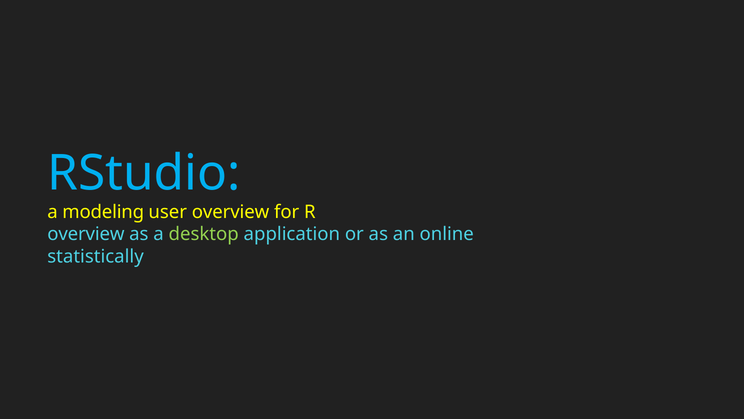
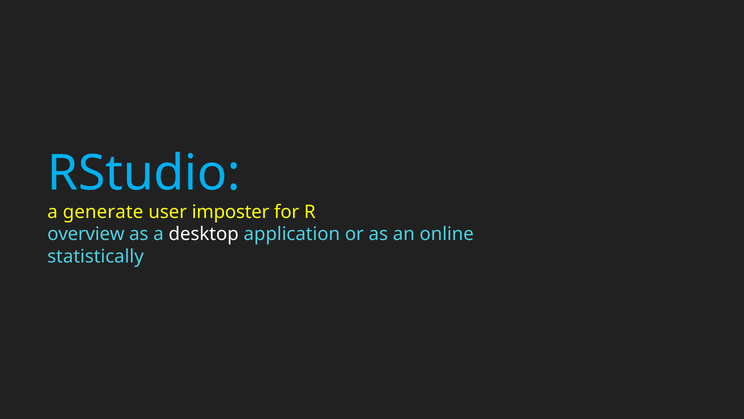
modeling: modeling -> generate
user overview: overview -> imposter
desktop colour: light green -> white
